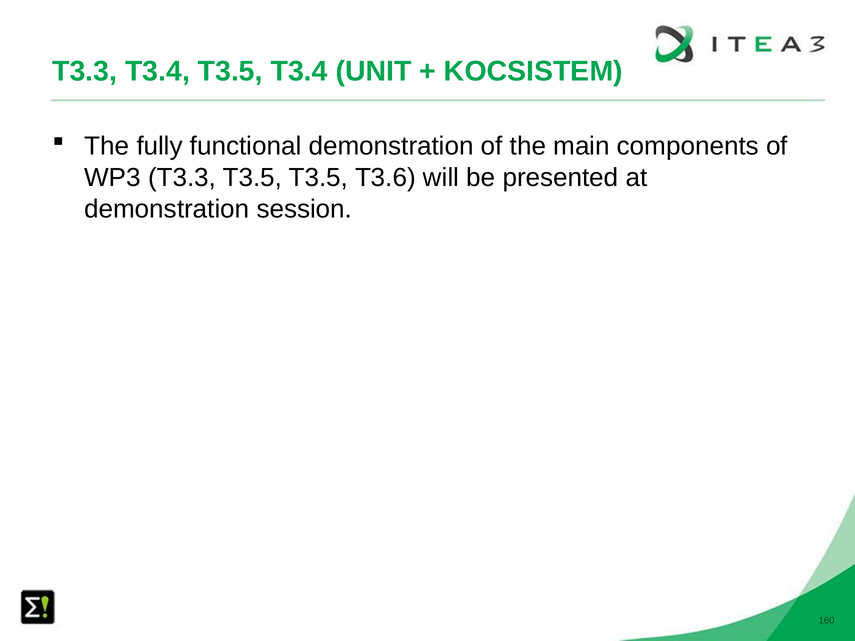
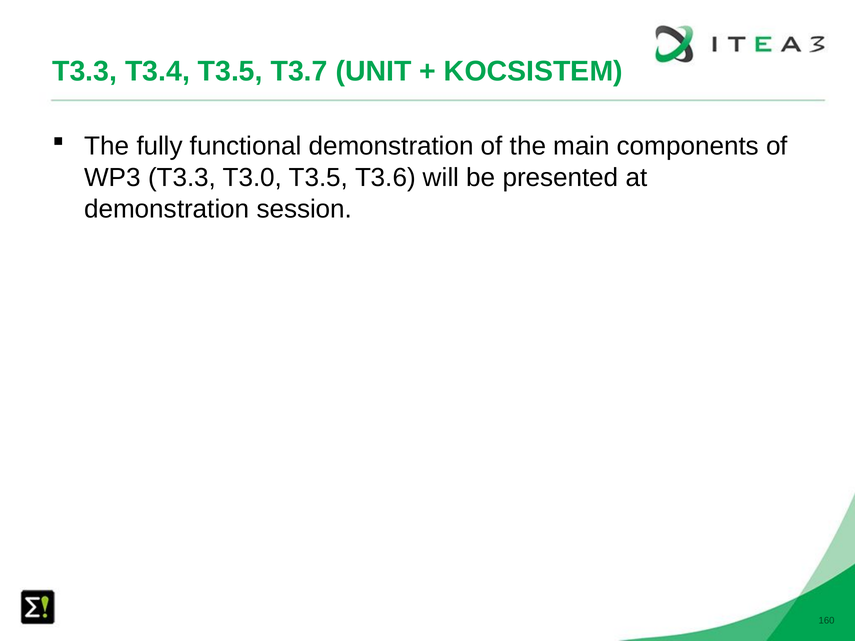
T3.5 T3.4: T3.4 -> T3.7
T3.3 T3.5: T3.5 -> T3.0
